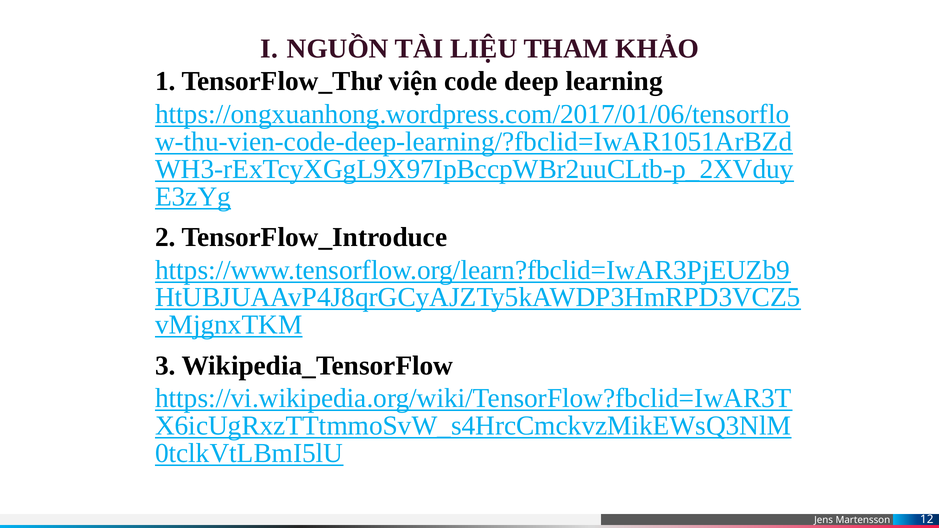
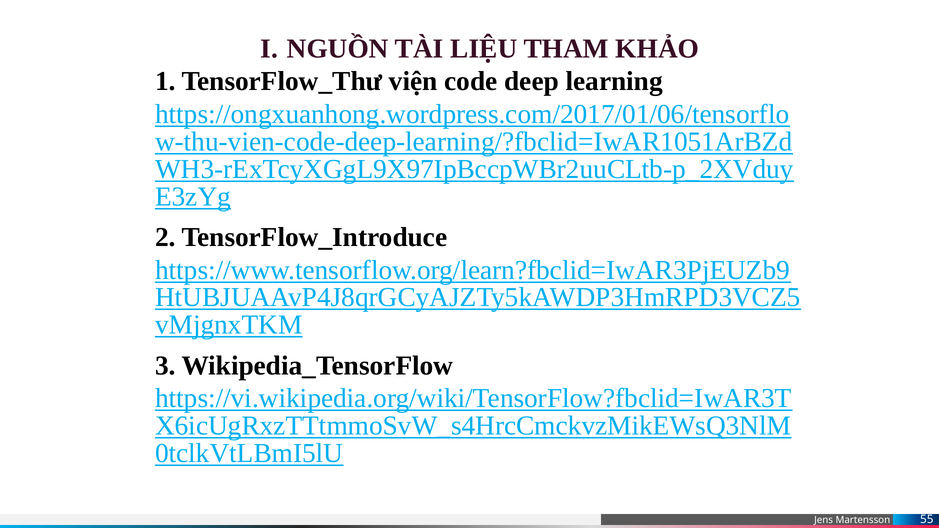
12: 12 -> 55
